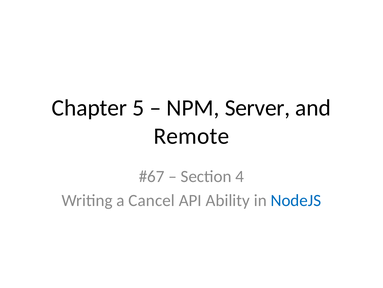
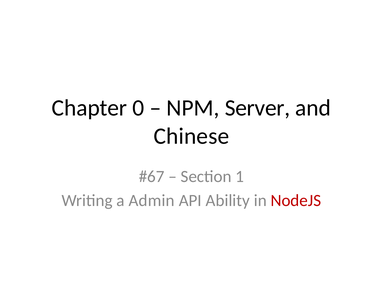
5: 5 -> 0
Remote: Remote -> Chinese
4: 4 -> 1
Cancel: Cancel -> Admin
NodeJS colour: blue -> red
